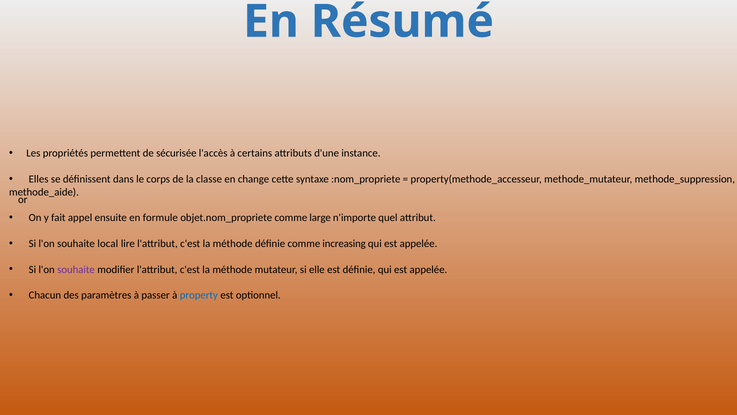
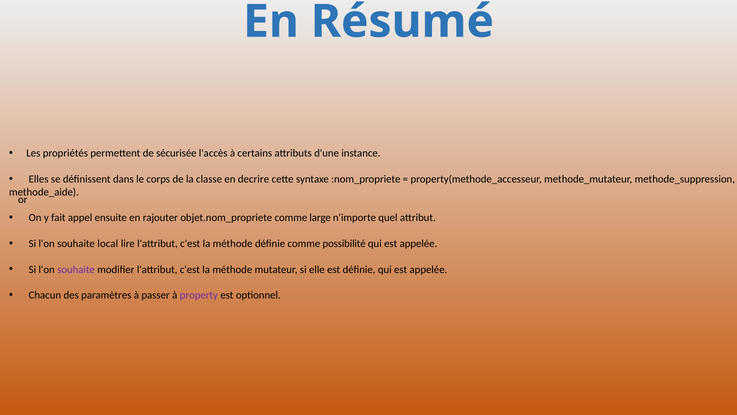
change: change -> decrire
formule: formule -> rajouter
increasing: increasing -> possibilité
property colour: blue -> purple
